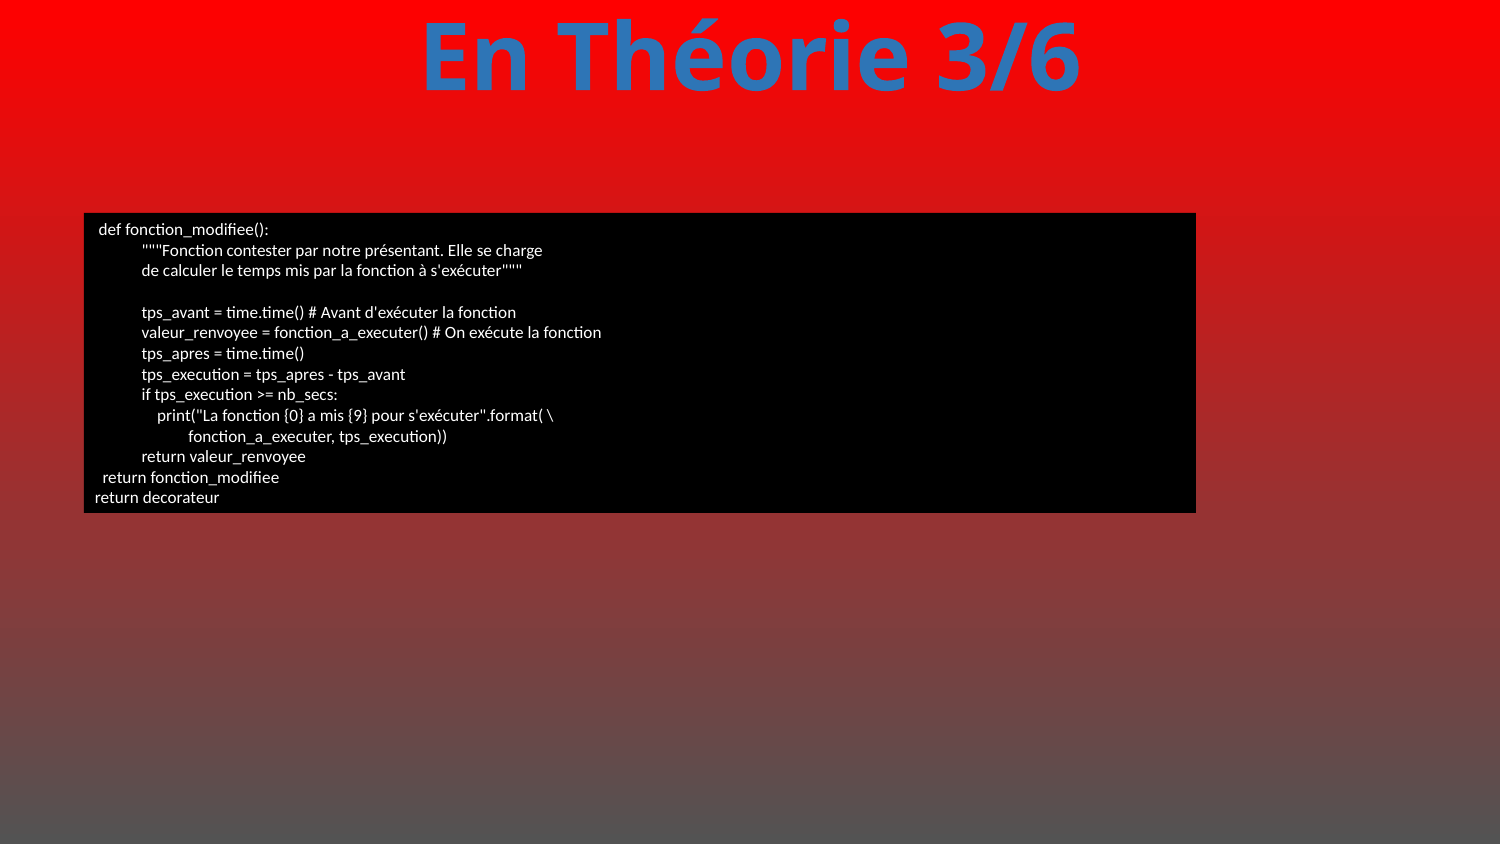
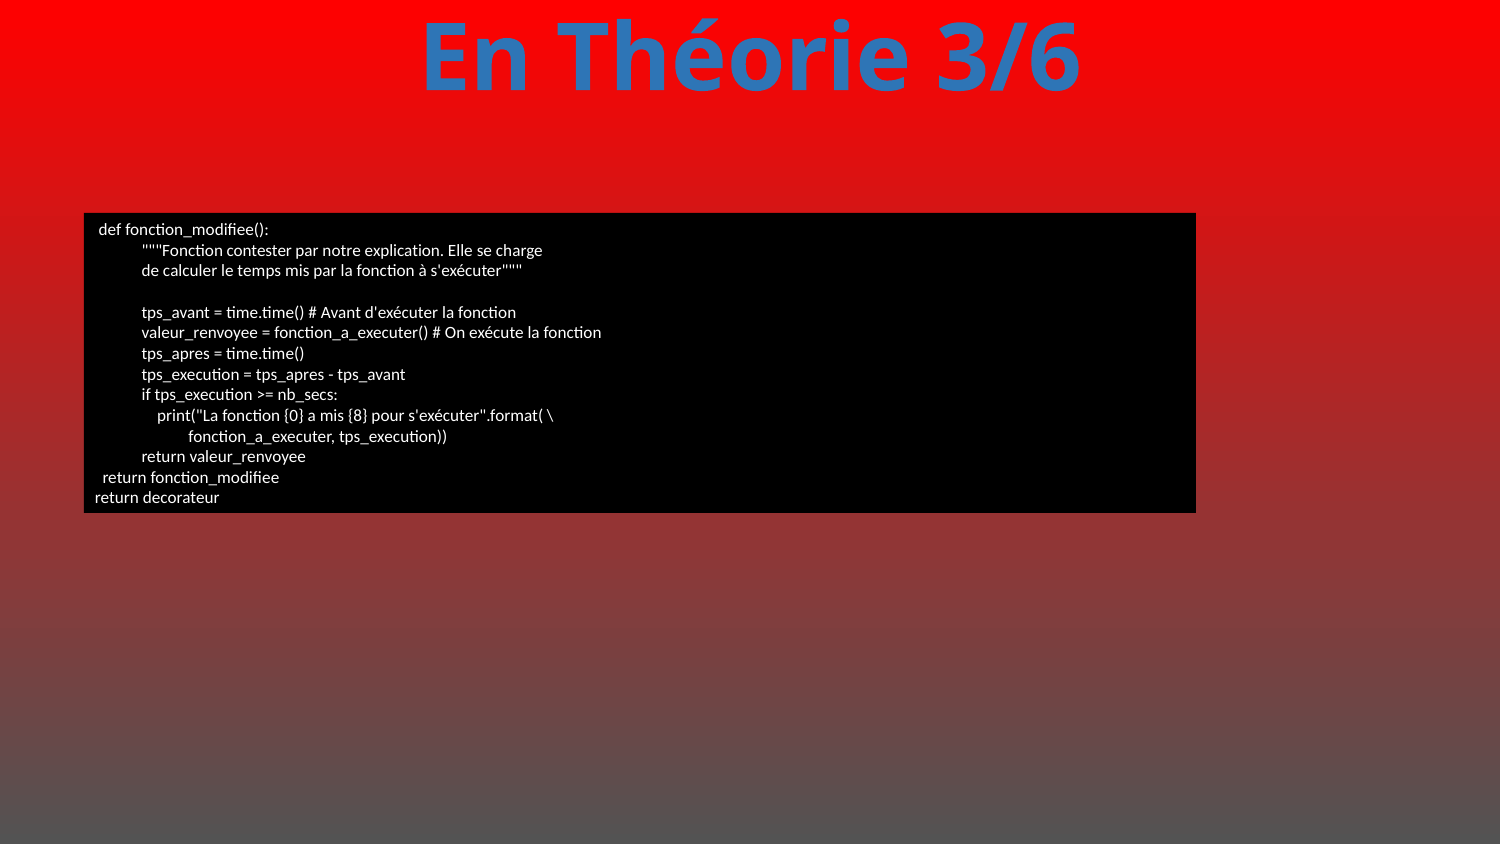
présentant: présentant -> explication
9: 9 -> 8
